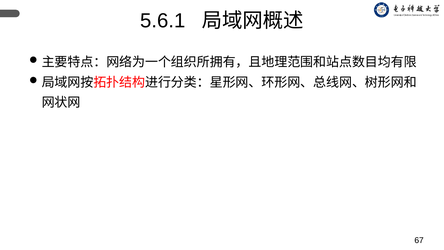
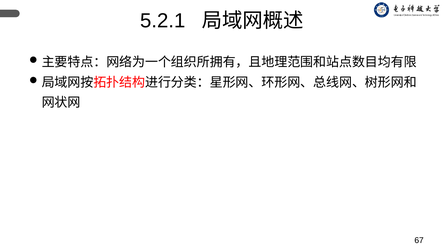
5.6.1: 5.6.1 -> 5.2.1
